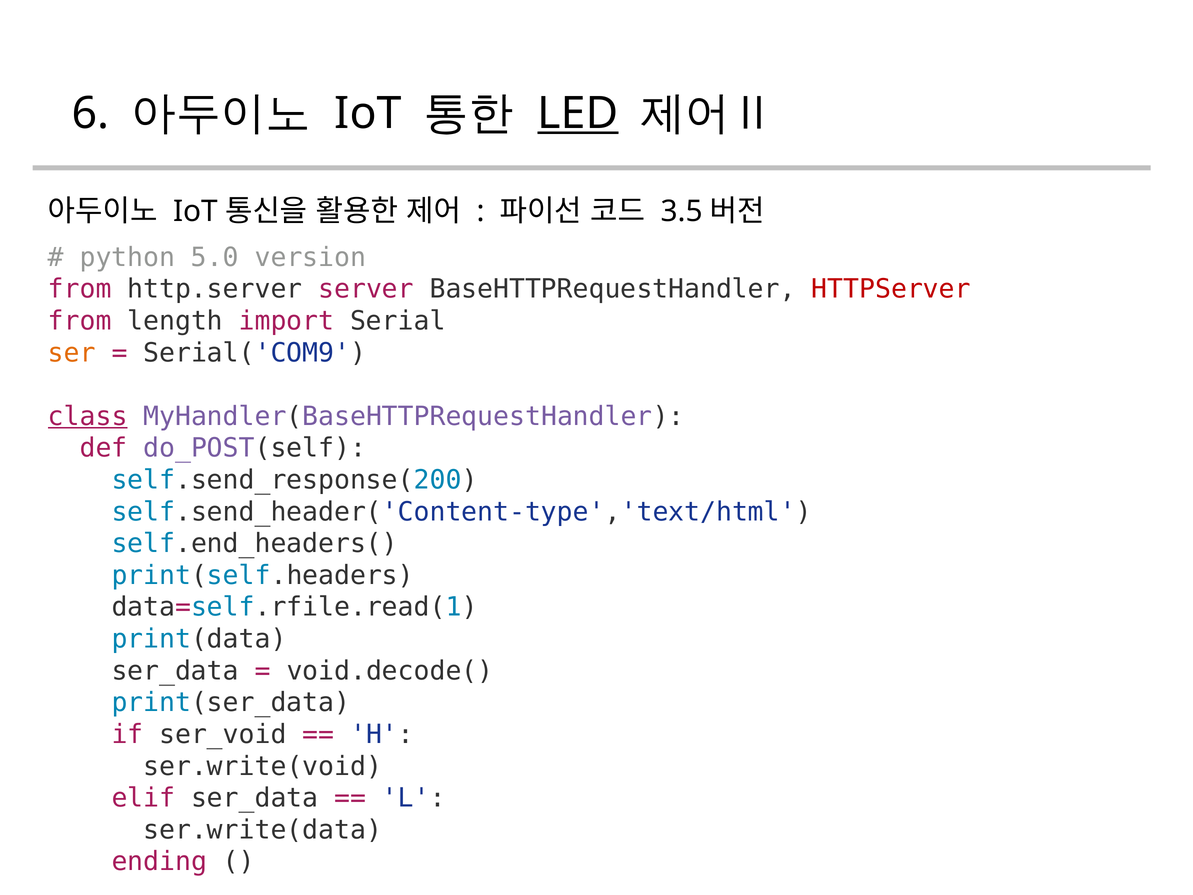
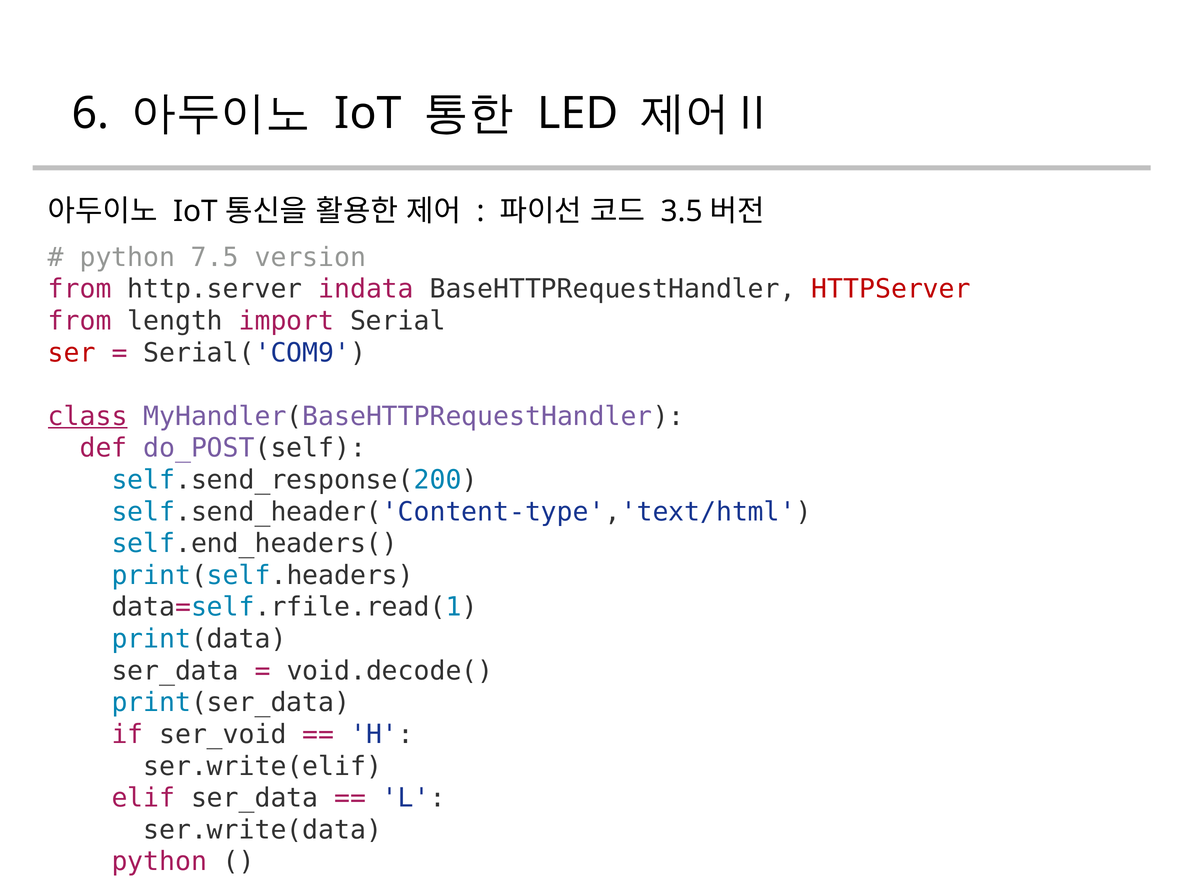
LED underline: present -> none
5.0: 5.0 -> 7.5
server: server -> indata
ser colour: orange -> red
ser.write(void: ser.write(void -> ser.write(elif
ending at (159, 861): ending -> python
